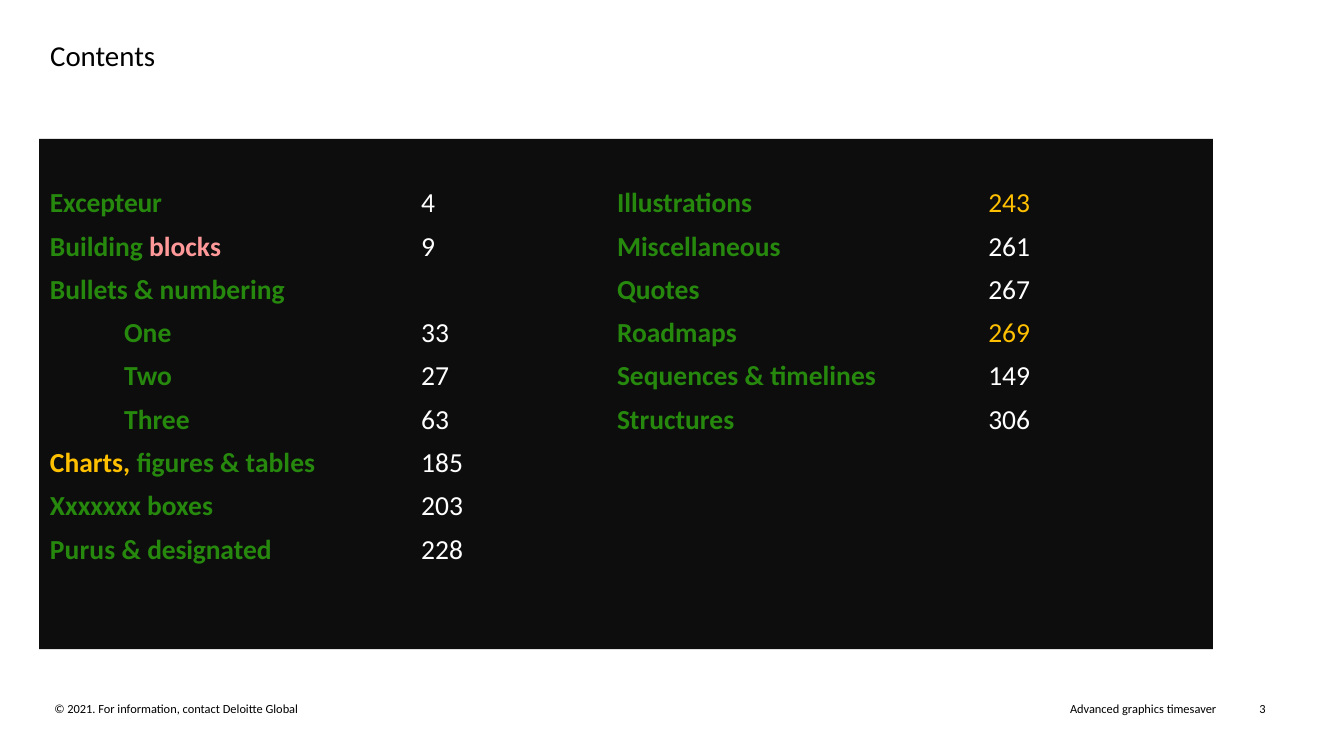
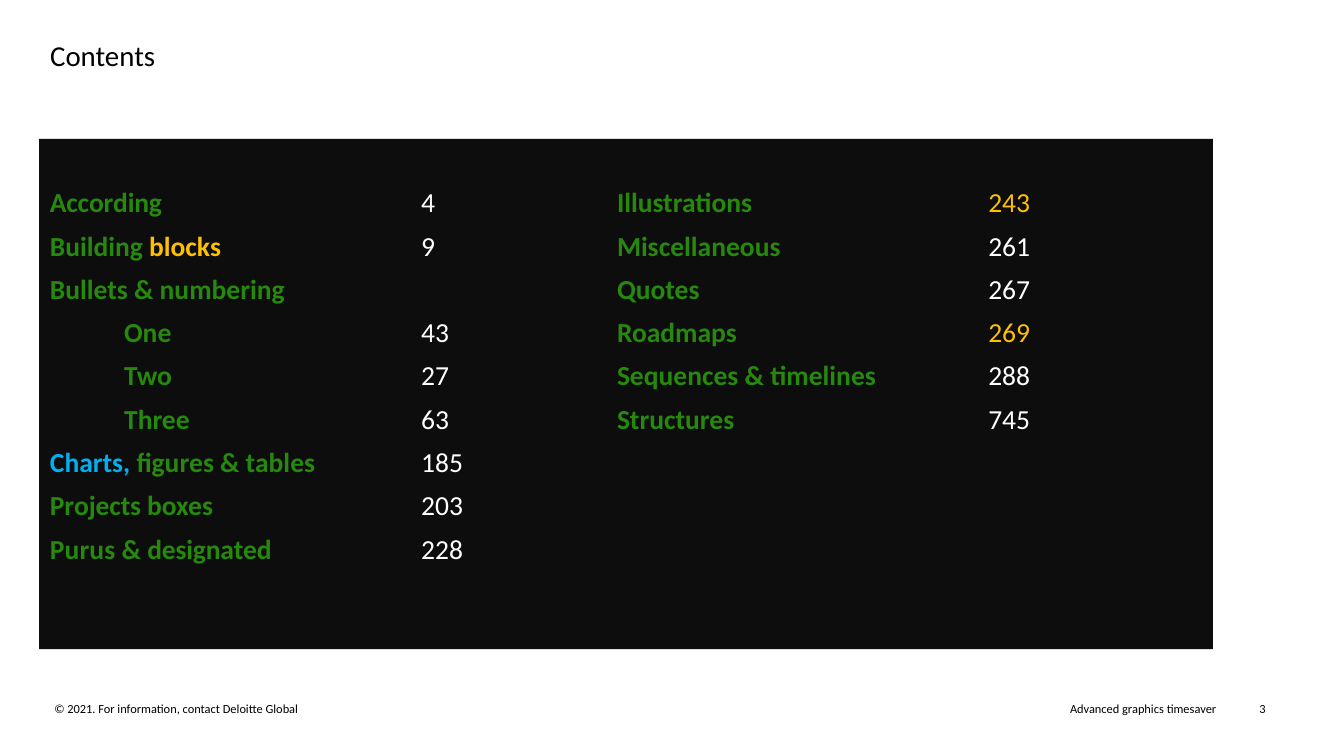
Excepteur: Excepteur -> According
blocks colour: pink -> yellow
33: 33 -> 43
149: 149 -> 288
306: 306 -> 745
Charts colour: yellow -> light blue
Xxxxxxx: Xxxxxxx -> Projects
